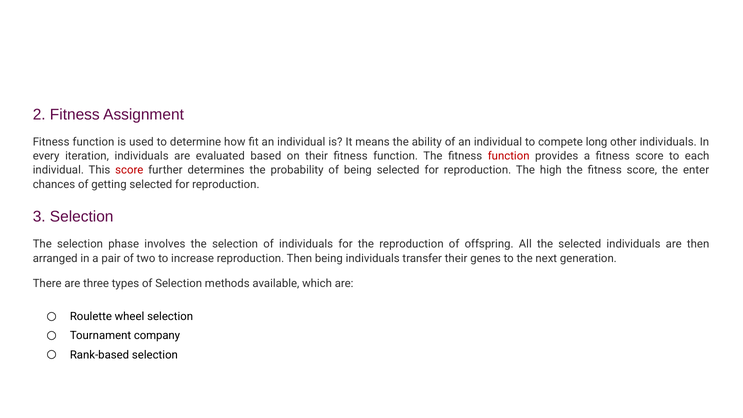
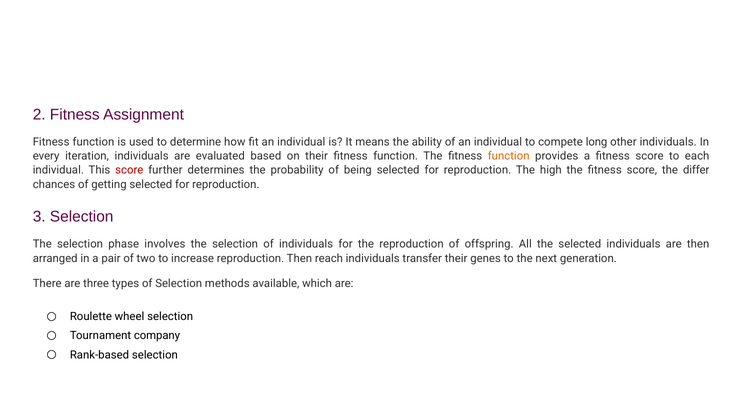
function at (509, 156) colour: red -> orange
enter: enter -> differ
Then being: being -> reach
